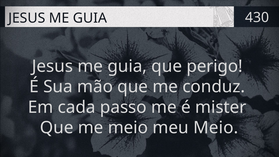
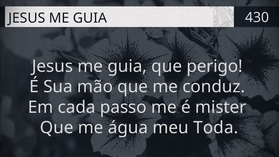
me meio: meio -> água
meu Meio: Meio -> Toda
